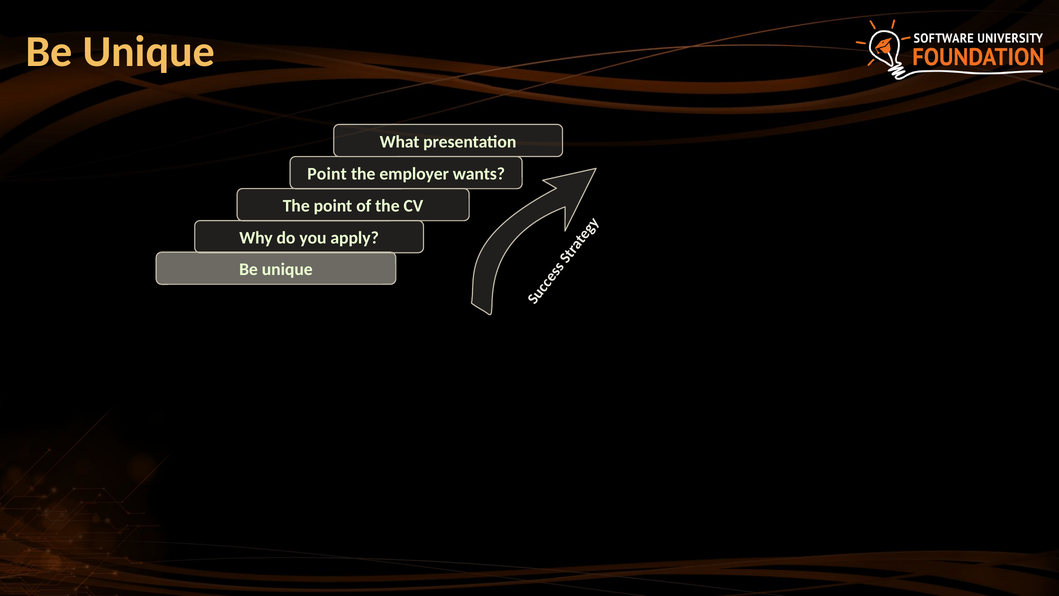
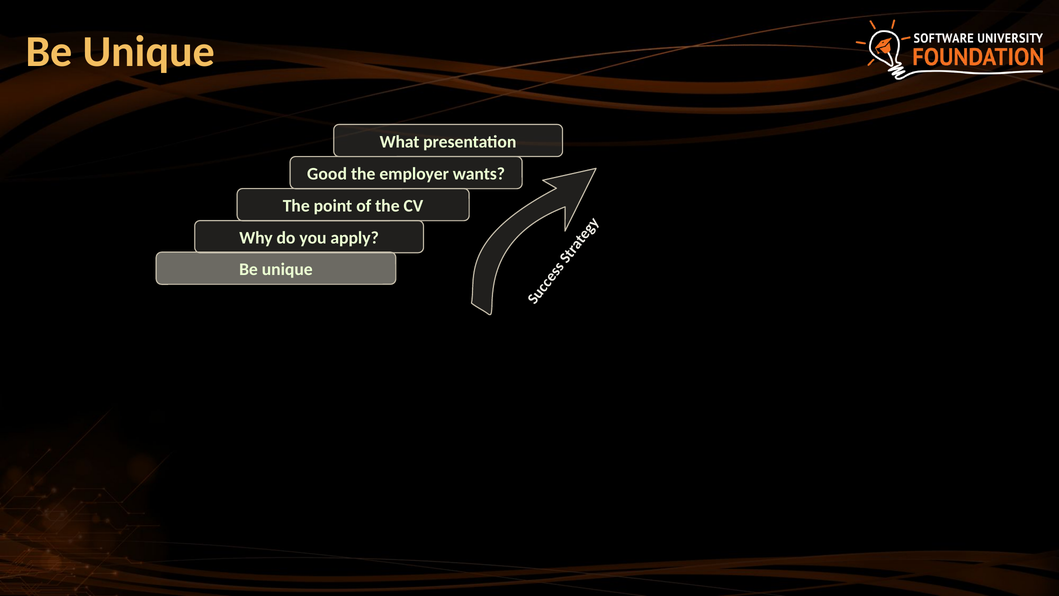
Point at (327, 174): Point -> Good
